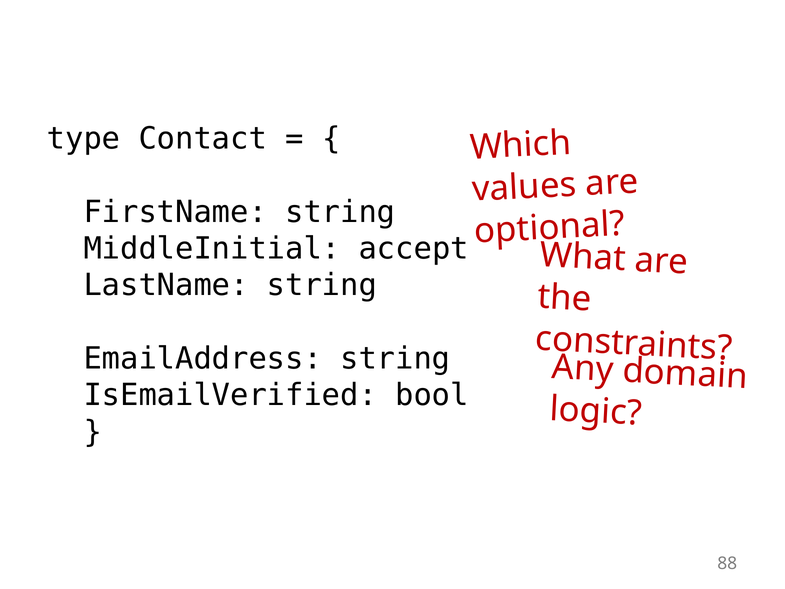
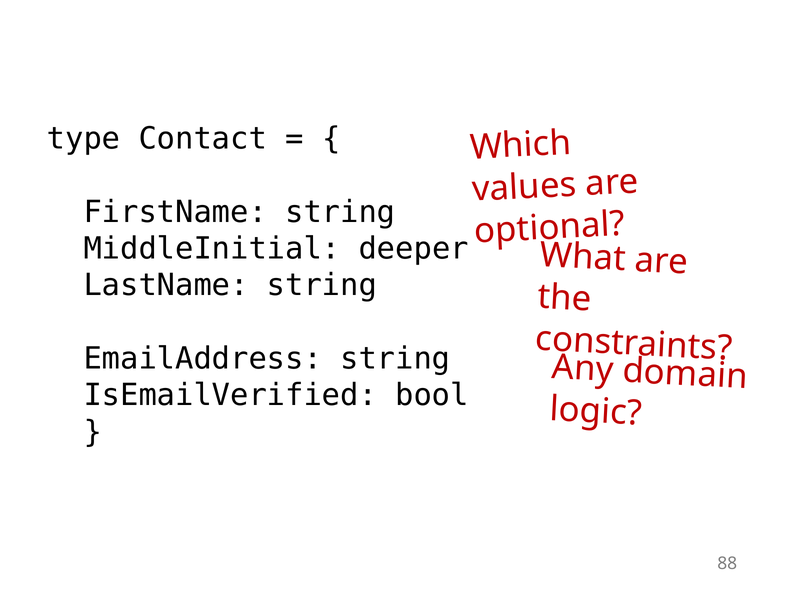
accept: accept -> deeper
